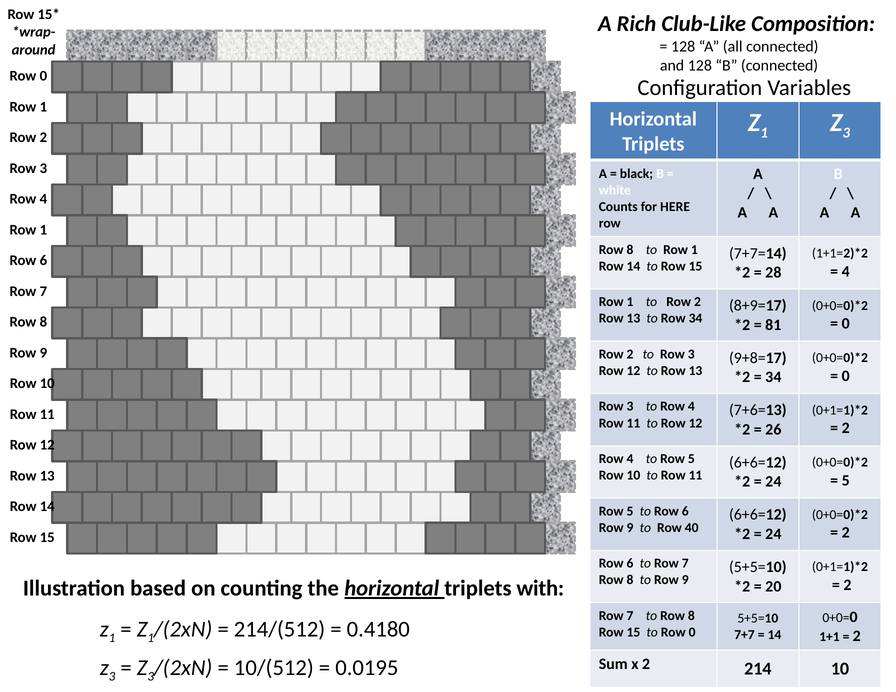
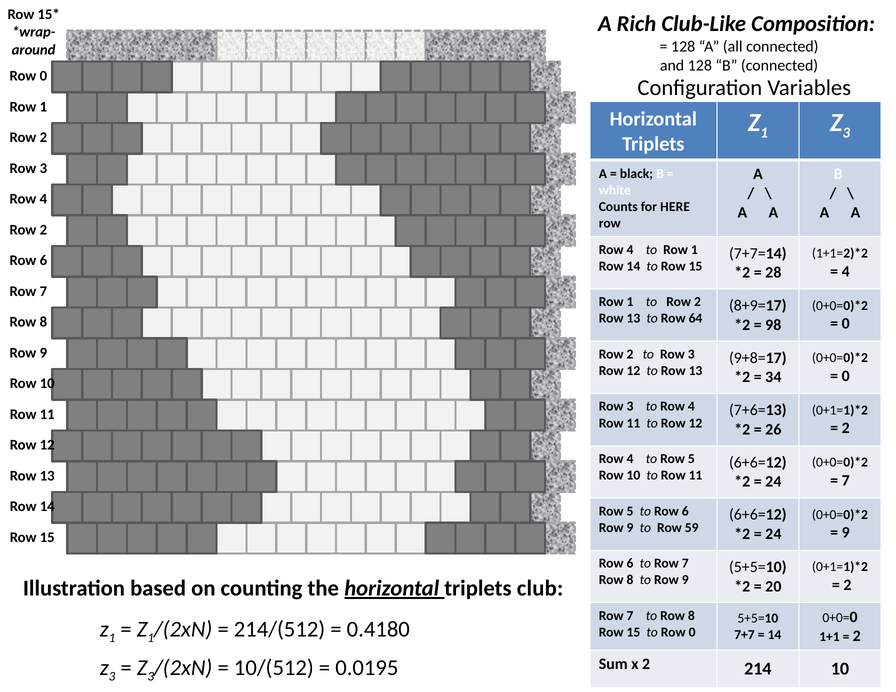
1 at (43, 230): 1 -> 2
8 at (630, 250): 8 -> 4
Row 34: 34 -> 64
81: 81 -> 98
5 at (846, 481): 5 -> 7
40: 40 -> 59
2 at (846, 533): 2 -> 9
with: with -> club
